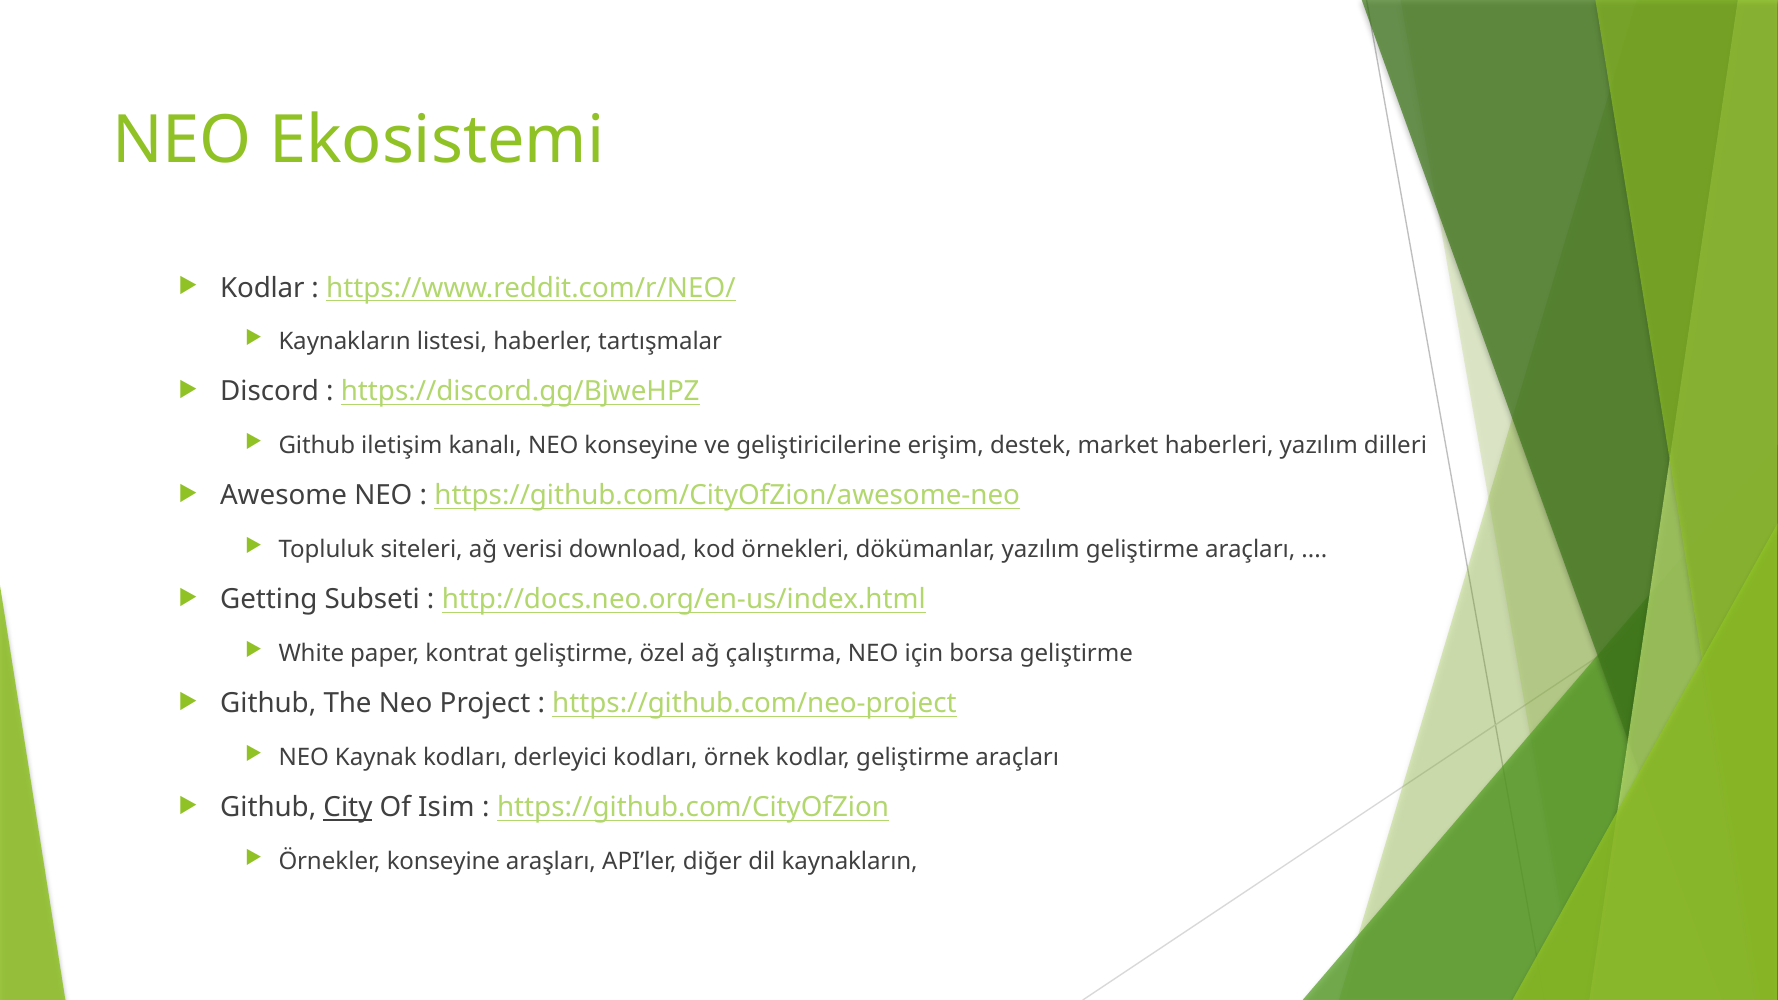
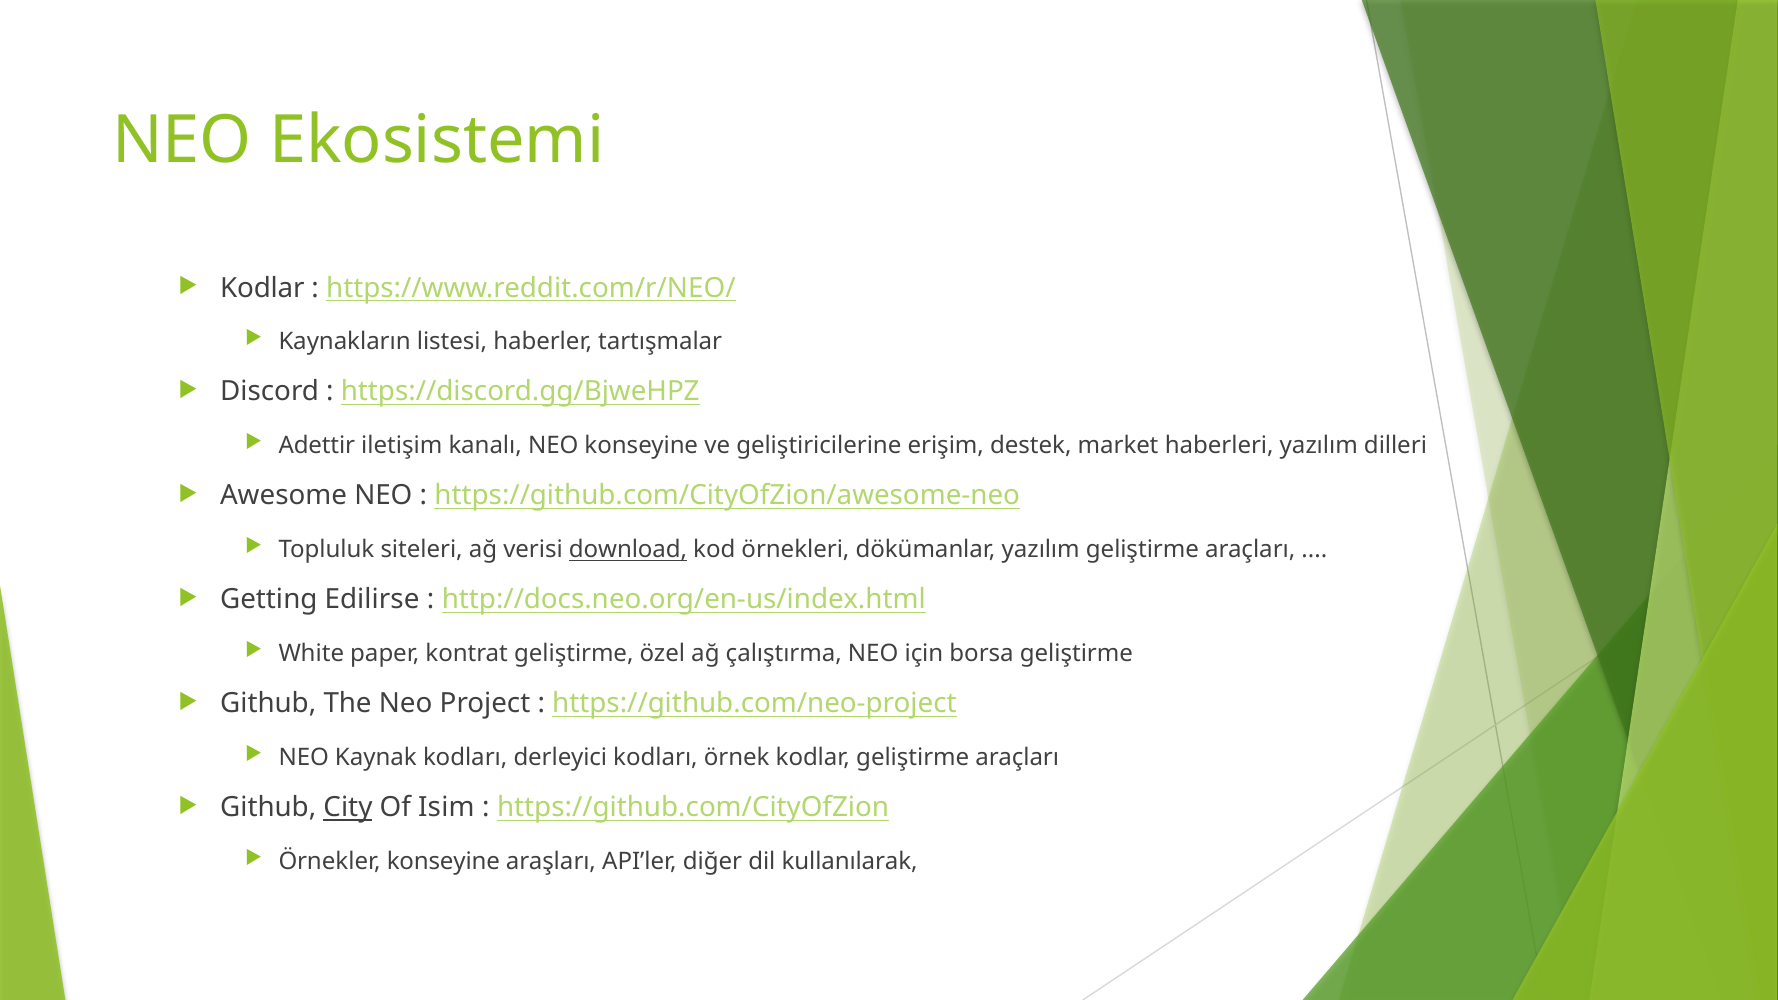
Github at (317, 446): Github -> Adettir
download underline: none -> present
Subseti: Subseti -> Edilirse
dil kaynakların: kaynakların -> kullanılarak
